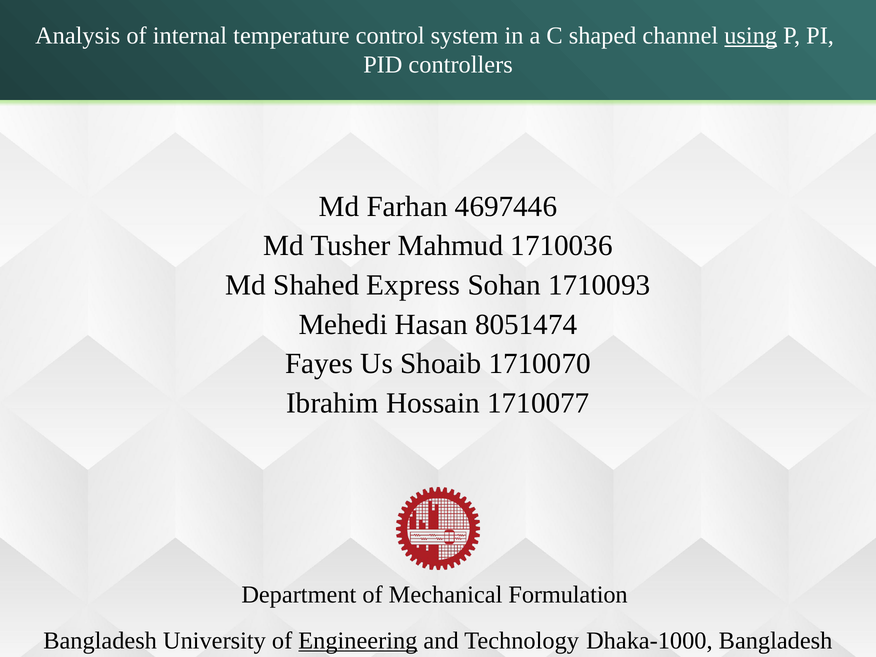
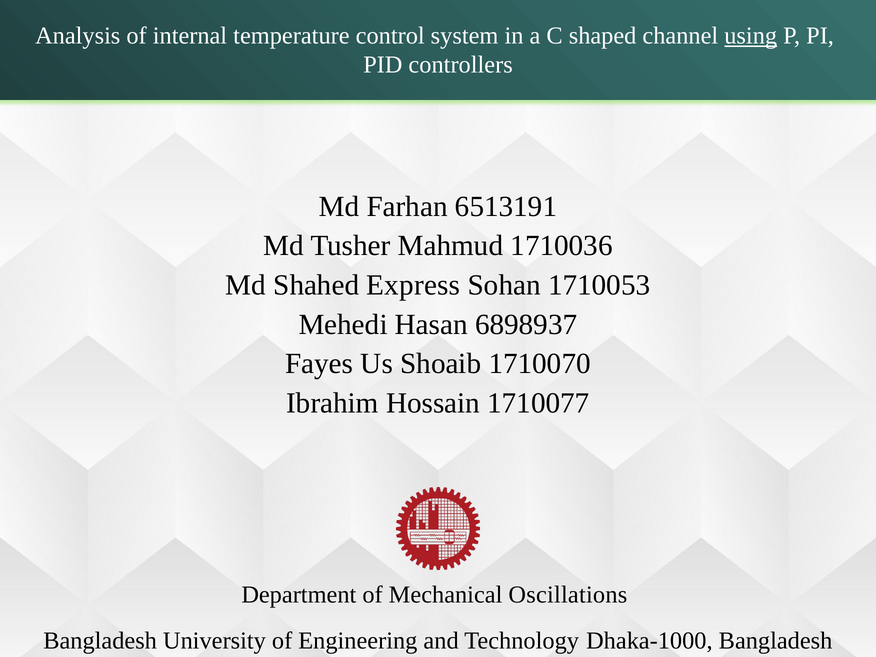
4697446: 4697446 -> 6513191
1710093: 1710093 -> 1710053
8051474: 8051474 -> 6898937
Formulation: Formulation -> Oscillations
Engineering underline: present -> none
